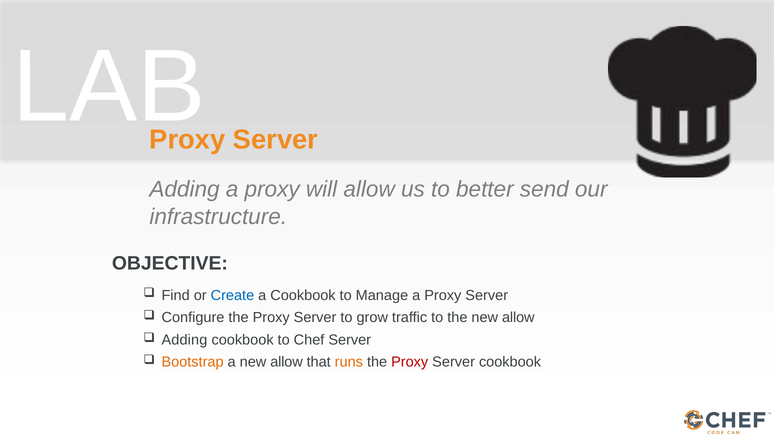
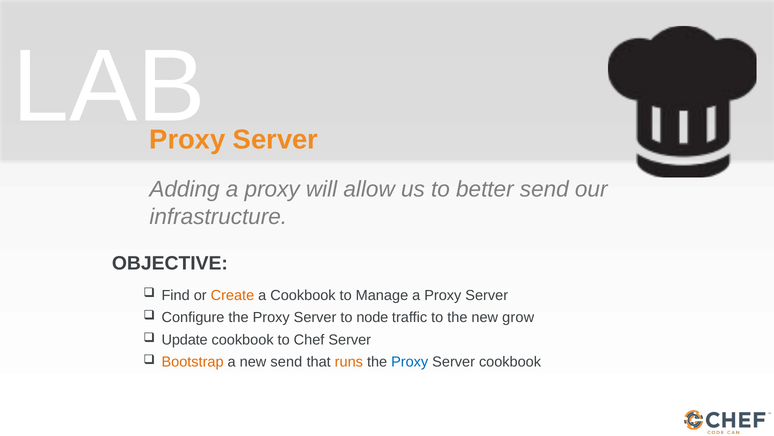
Create colour: blue -> orange
grow: grow -> node
the new allow: allow -> grow
Adding at (184, 339): Adding -> Update
a new allow: allow -> send
Proxy at (410, 362) colour: red -> blue
